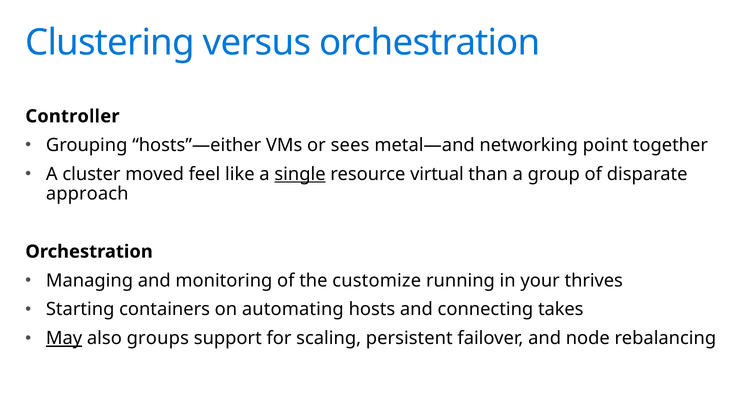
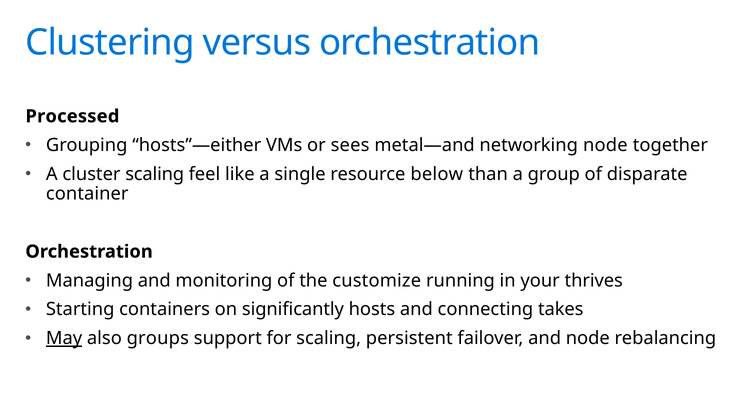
Controller: Controller -> Processed
networking point: point -> node
cluster moved: moved -> scaling
single underline: present -> none
virtual: virtual -> below
approach: approach -> container
automating: automating -> significantly
